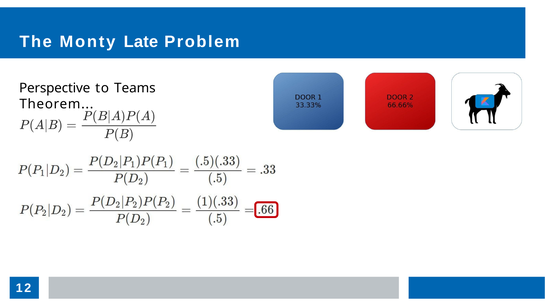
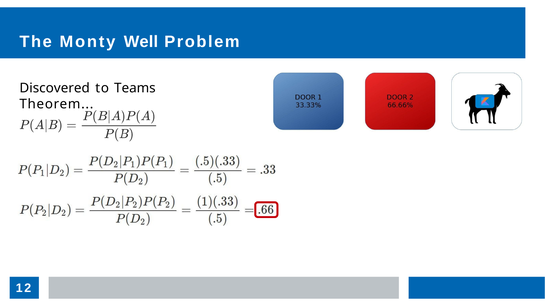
Late: Late -> Well
Perspective: Perspective -> Discovered
